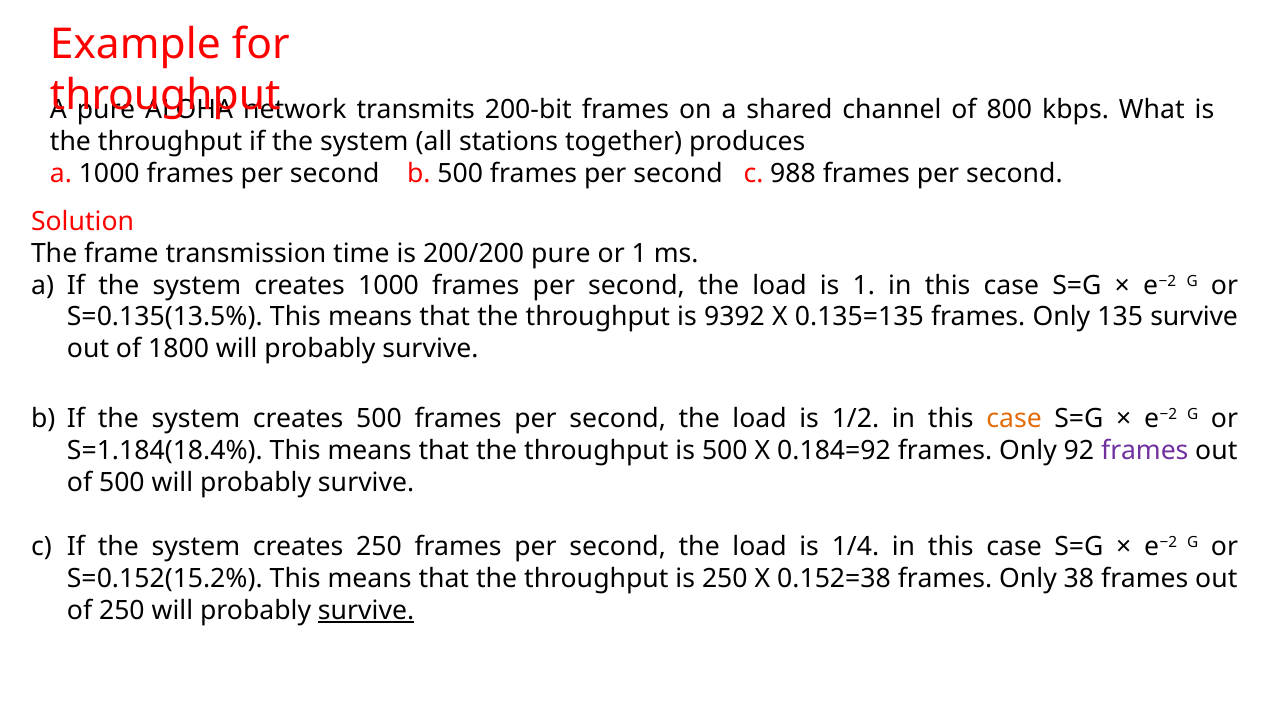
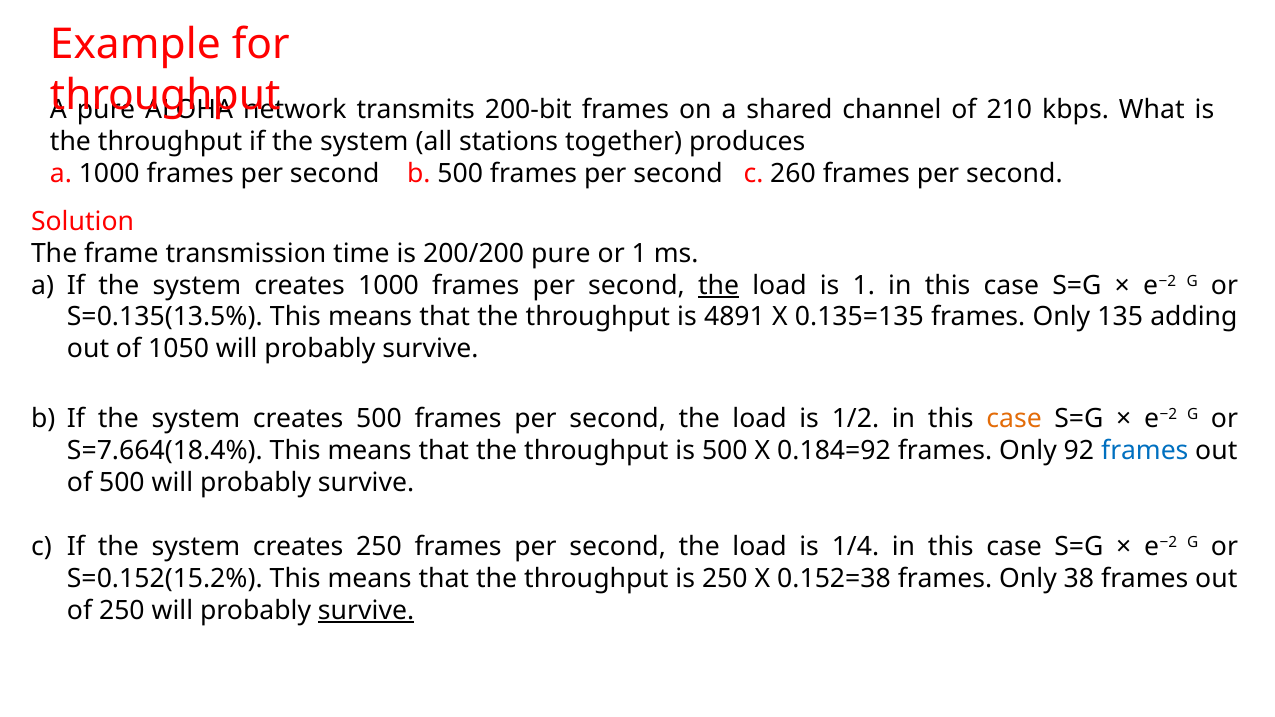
800: 800 -> 210
988: 988 -> 260
the at (719, 285) underline: none -> present
9392: 9392 -> 4891
135 survive: survive -> adding
1800: 1800 -> 1050
S=1.184(18.4%: S=1.184(18.4% -> S=7.664(18.4%
frames at (1145, 451) colour: purple -> blue
